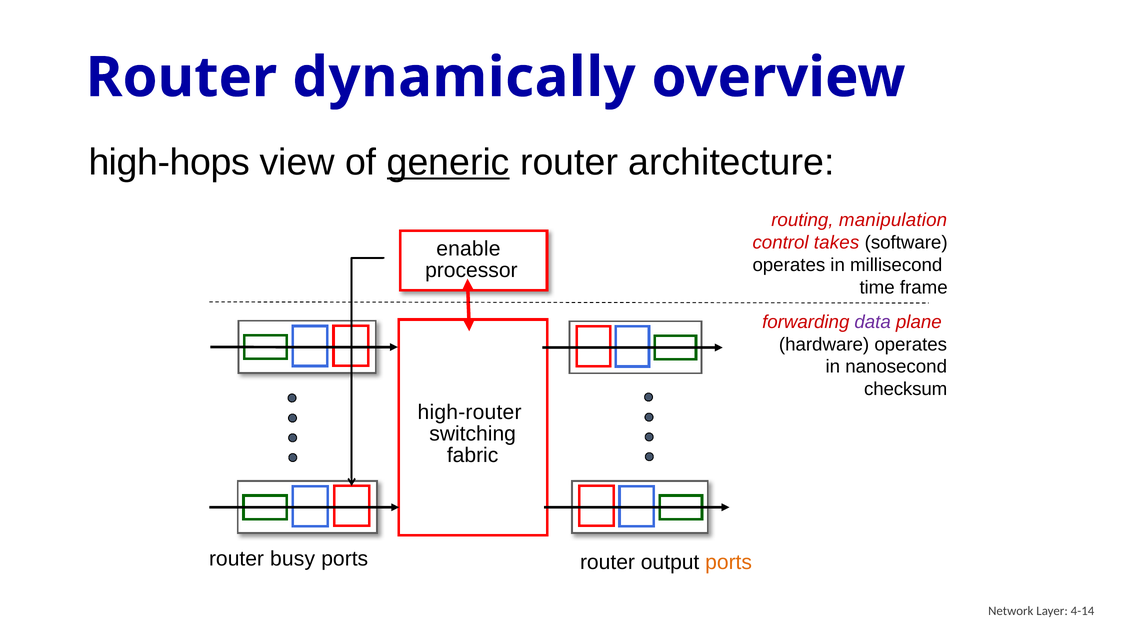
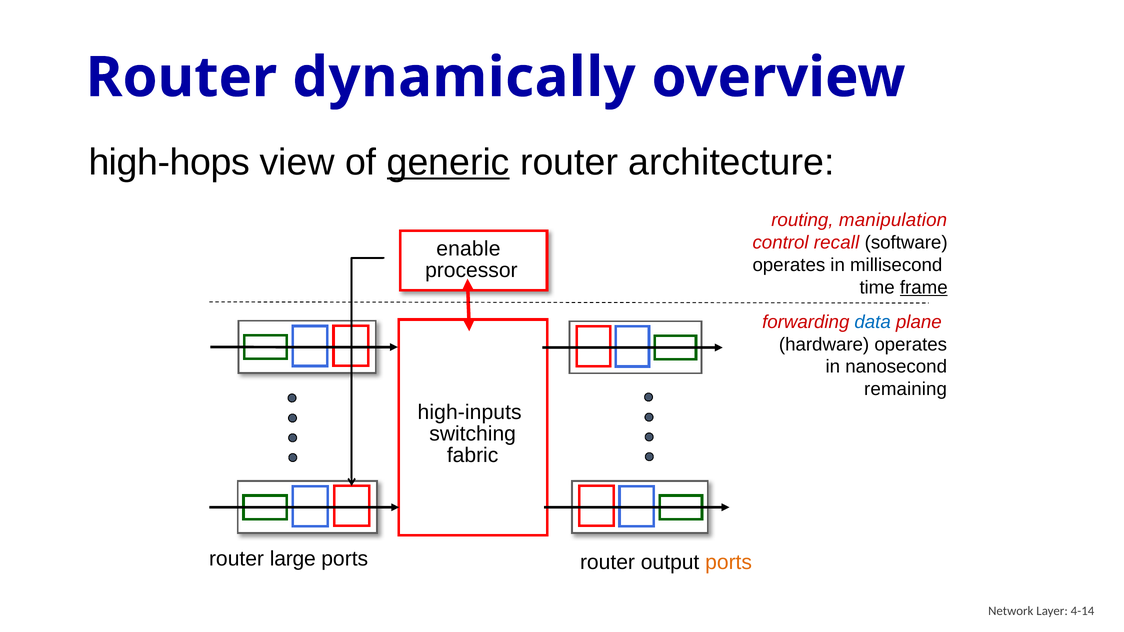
takes: takes -> recall
frame underline: none -> present
data colour: purple -> blue
checksum: checksum -> remaining
high-router: high-router -> high-inputs
busy: busy -> large
